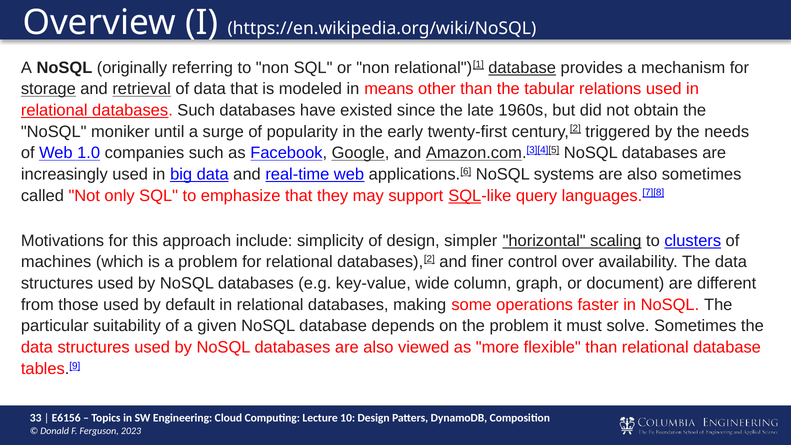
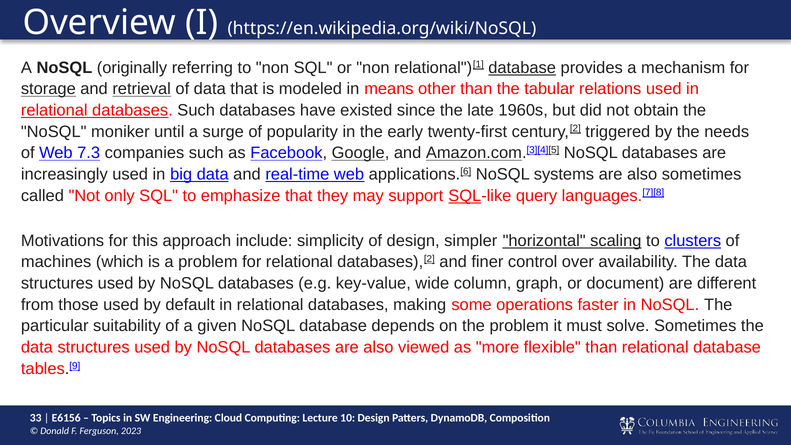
1.0: 1.0 -> 7.3
